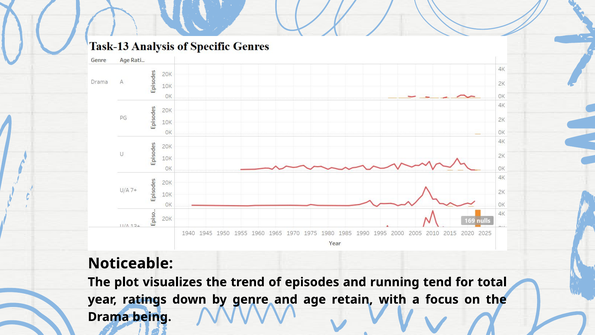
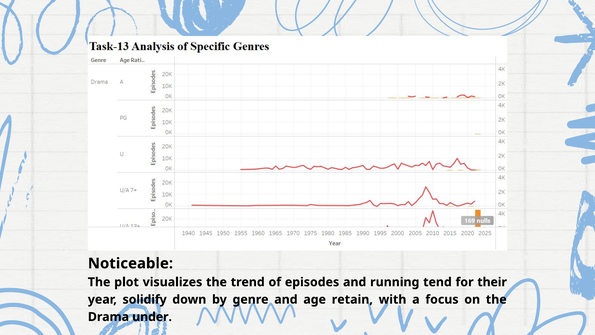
total: total -> their
ratings: ratings -> solidify
being: being -> under
